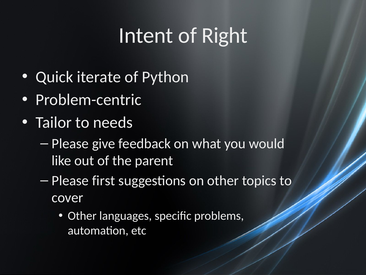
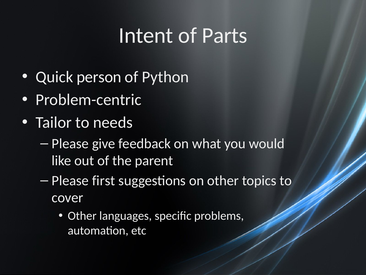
Right: Right -> Parts
iterate: iterate -> person
